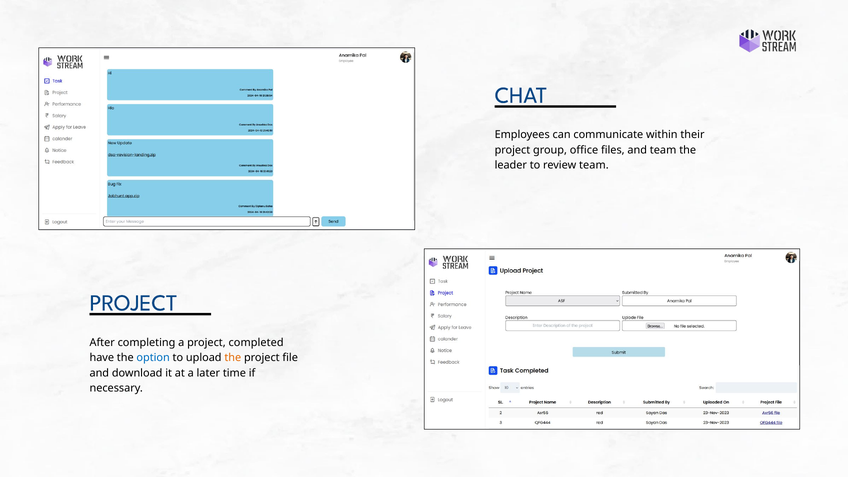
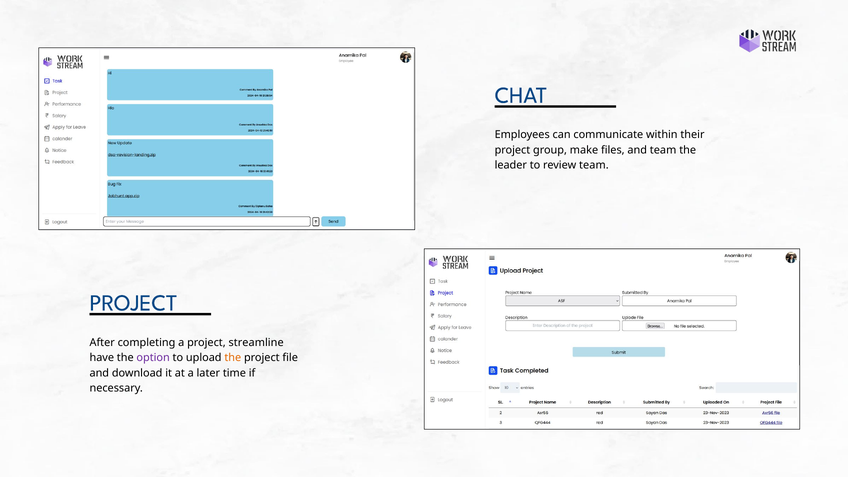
office: office -> make
completed: completed -> streamline
option colour: blue -> purple
